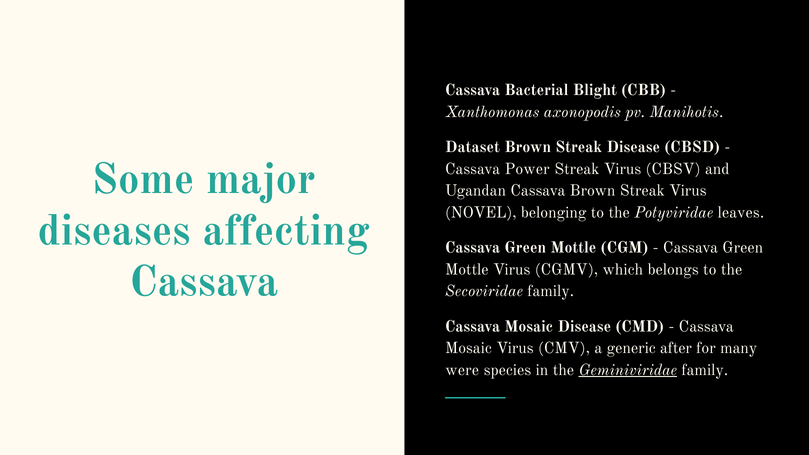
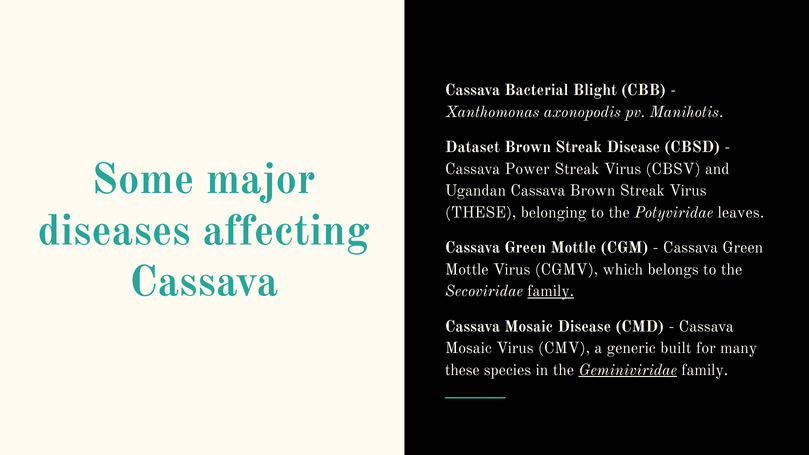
NOVEL at (481, 212): NOVEL -> THESE
family at (551, 291) underline: none -> present
after: after -> built
were at (462, 370): were -> these
